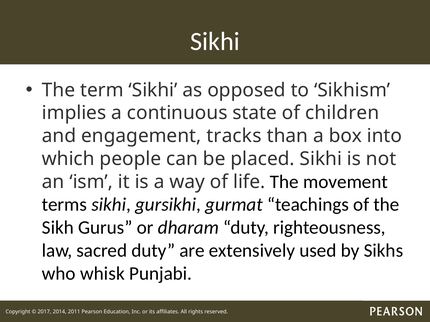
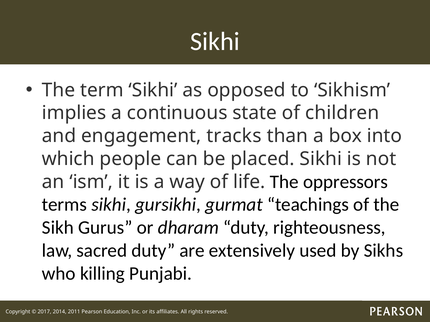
movement: movement -> oppressors
whisk: whisk -> killing
